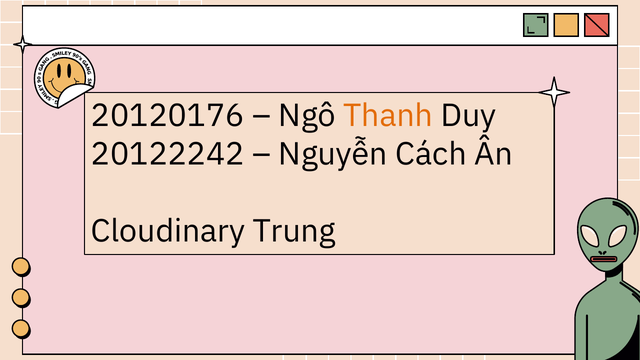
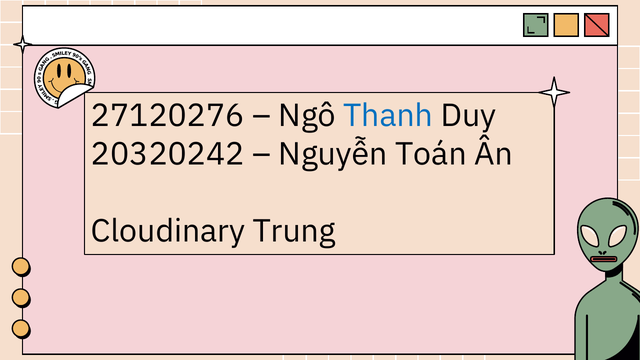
20120176: 20120176 -> 27120276
Thanh colour: orange -> blue
20122242: 20122242 -> 20320242
Cách: Cách -> Toán
